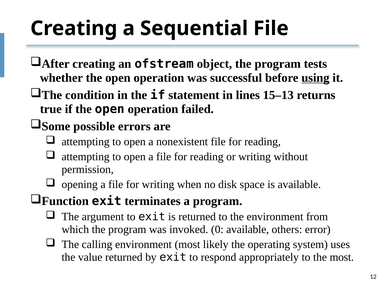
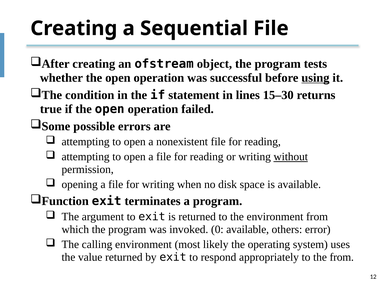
15–13: 15–13 -> 15–30
without underline: none -> present
the most: most -> from
